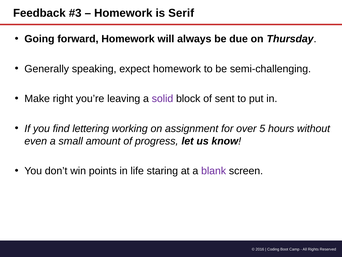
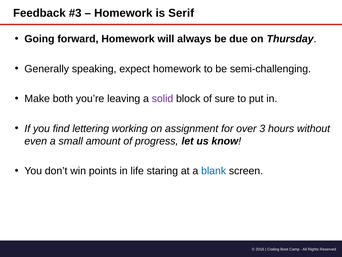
right: right -> both
sent: sent -> sure
5: 5 -> 3
blank colour: purple -> blue
